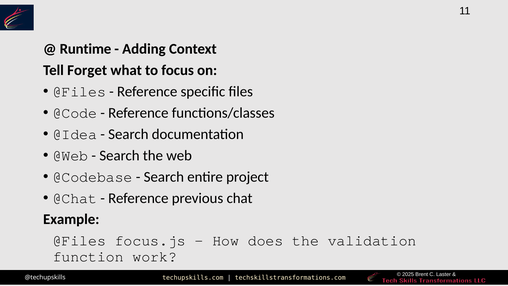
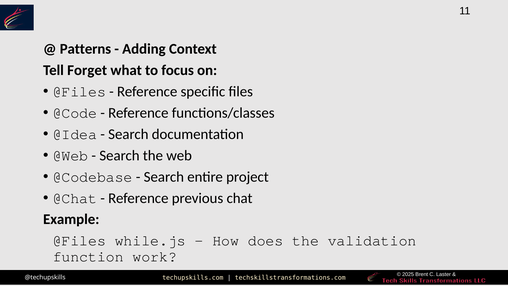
Runtime: Runtime -> Patterns
focus.js: focus.js -> while.js
